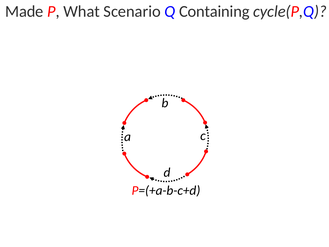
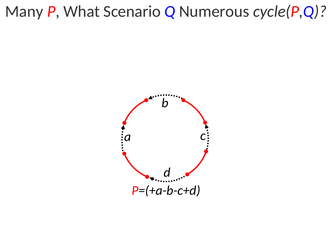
Made: Made -> Many
Containing: Containing -> Numerous
